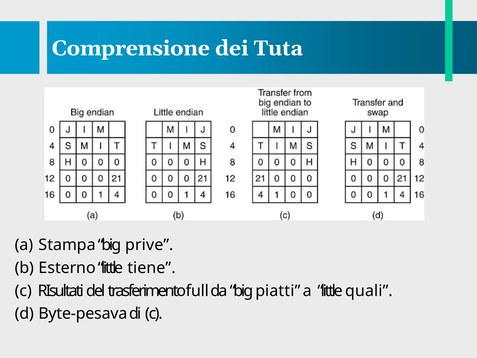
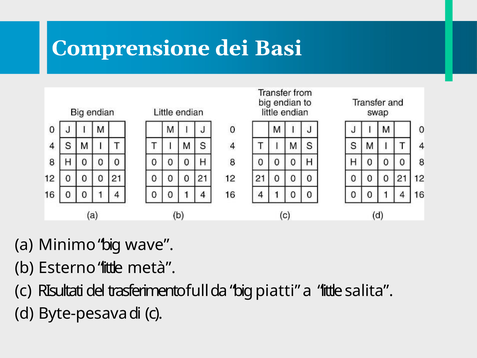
Tuta: Tuta -> Basi
Stampa: Stampa -> Minimo
prive: prive -> wave
tiene: tiene -> metà
quali: quali -> salita
